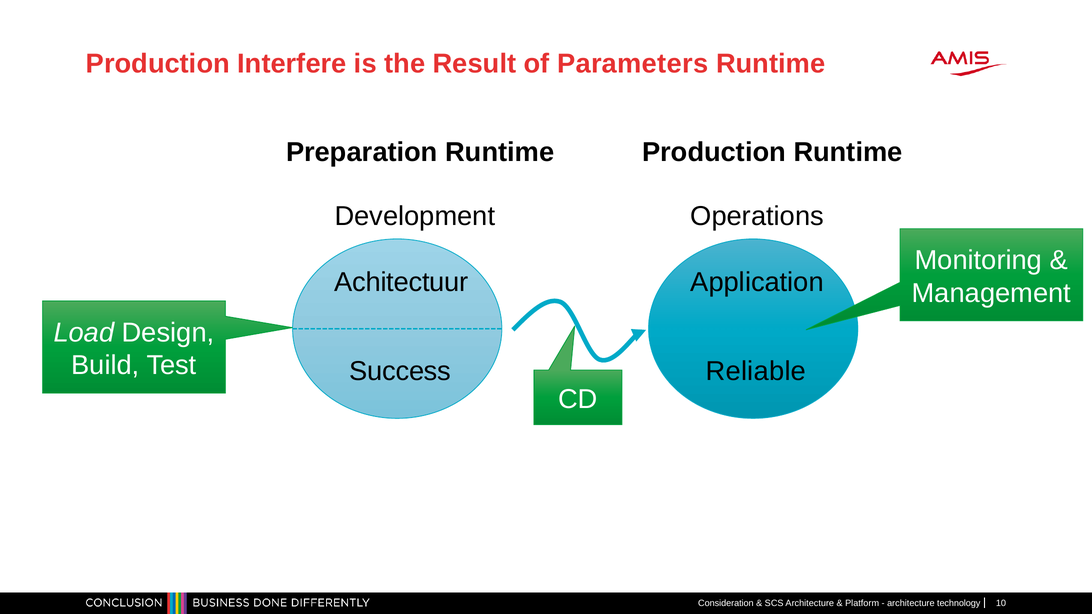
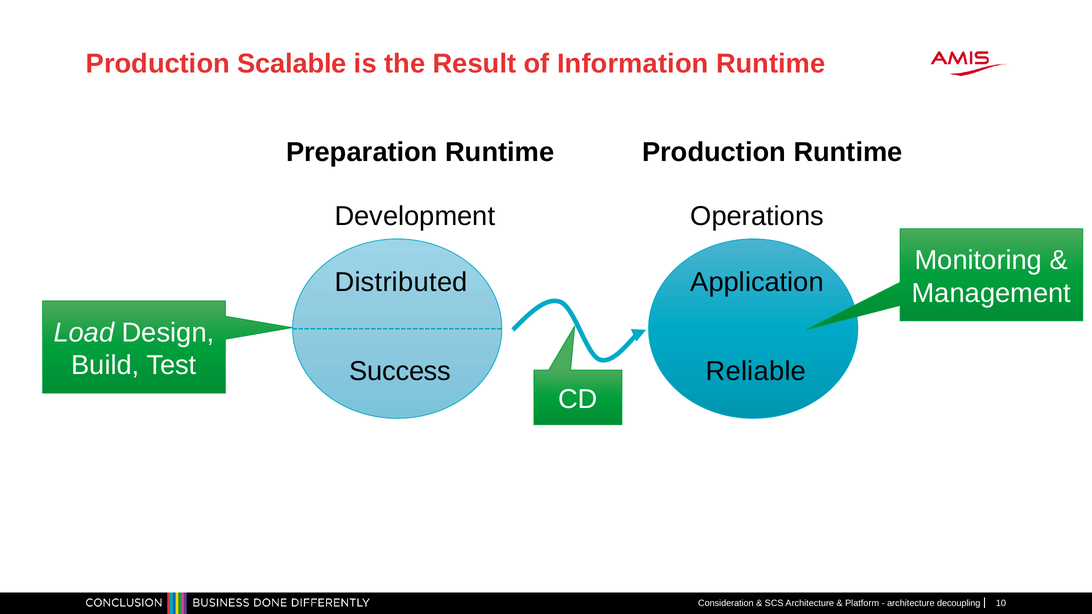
Interfere: Interfere -> Scalable
Parameters: Parameters -> Information
Achitectuur: Achitectuur -> Distributed
technology: technology -> decoupling
